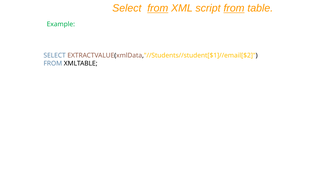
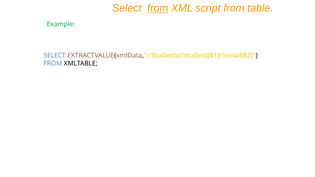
from at (234, 8) underline: present -> none
